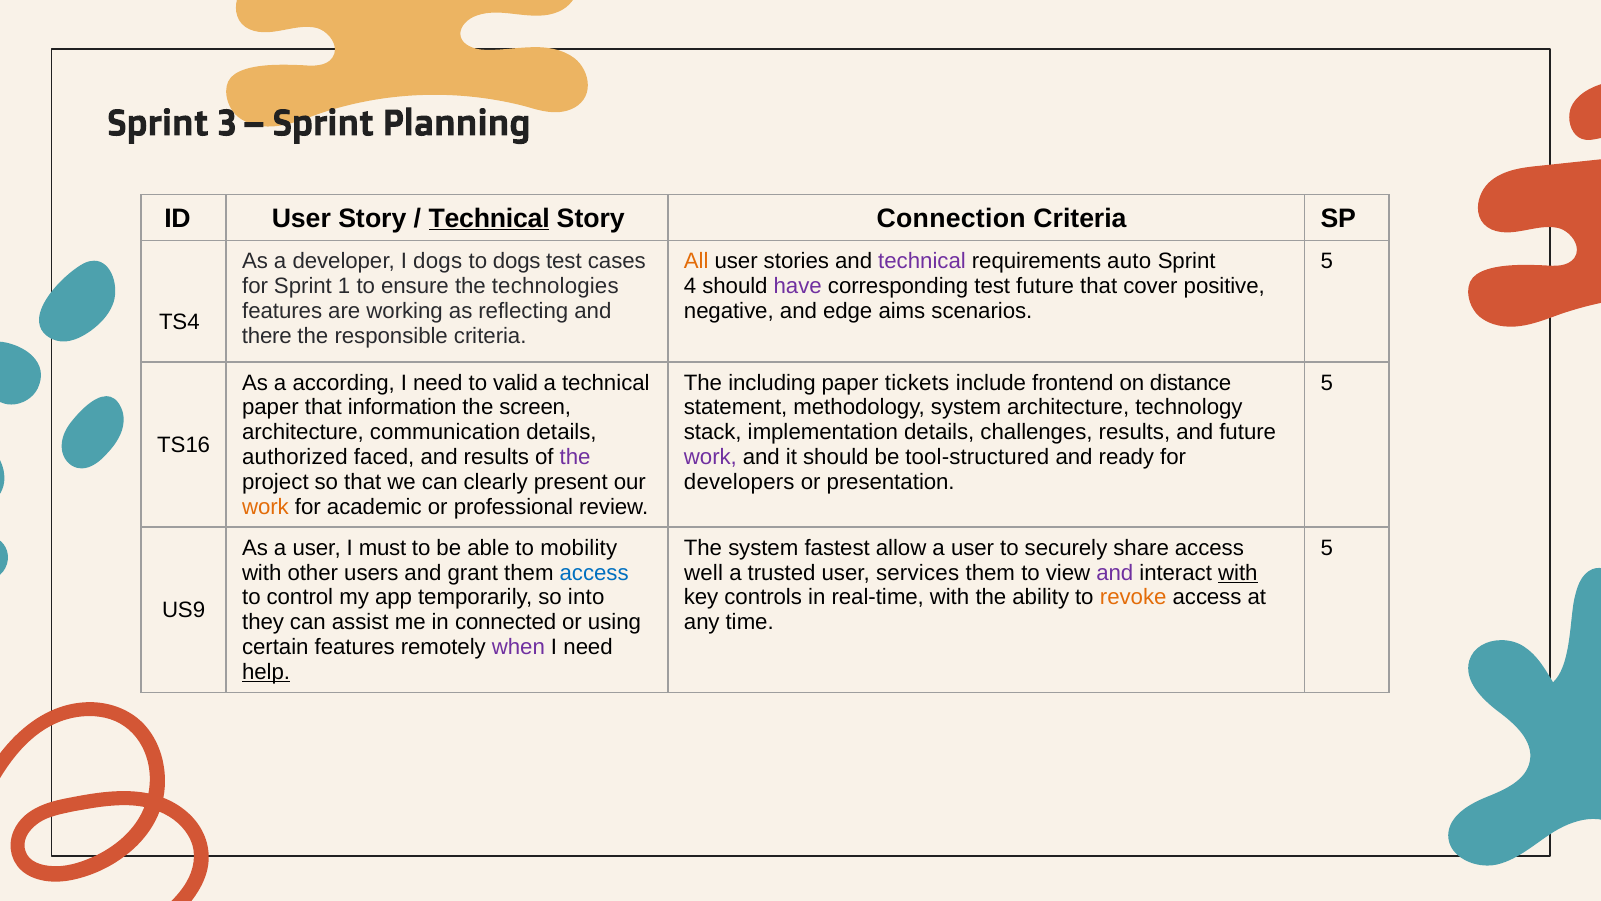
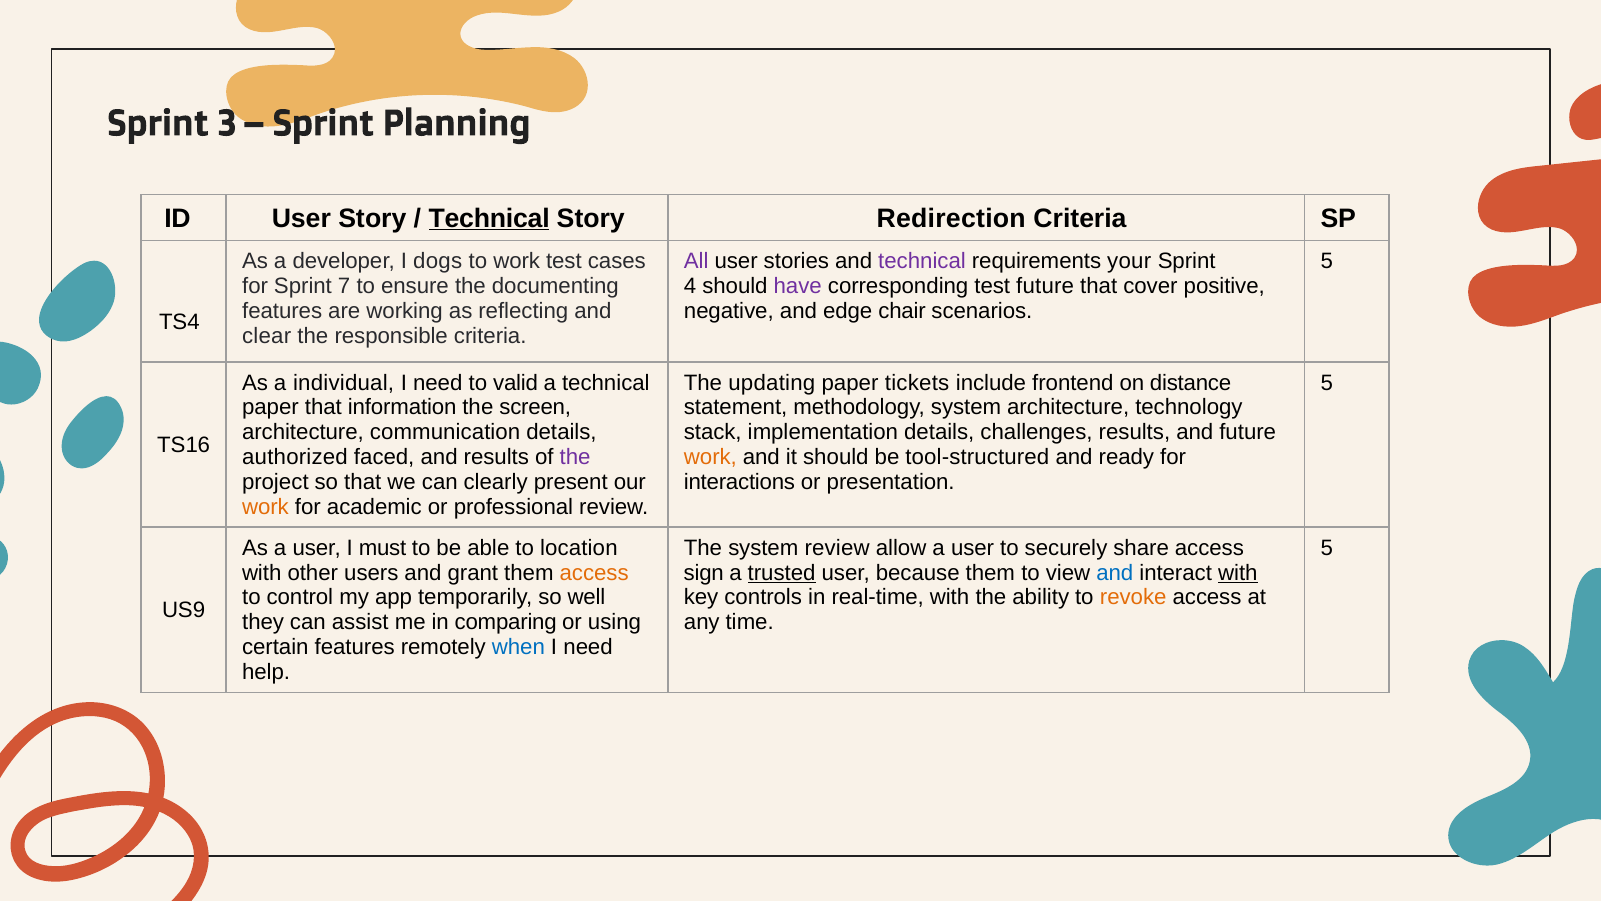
Connection: Connection -> Redirection
to dogs: dogs -> work
All colour: orange -> purple
auto: auto -> your
1: 1 -> 7
technologies: technologies -> documenting
aims: aims -> chair
there: there -> clear
according: according -> individual
including: including -> updating
work at (710, 457) colour: purple -> orange
developers: developers -> interactions
mobility: mobility -> location
system fastest: fastest -> review
access at (594, 572) colour: blue -> orange
well: well -> sign
trusted underline: none -> present
services: services -> because
and at (1115, 572) colour: purple -> blue
into: into -> well
connected: connected -> comparing
when colour: purple -> blue
help underline: present -> none
